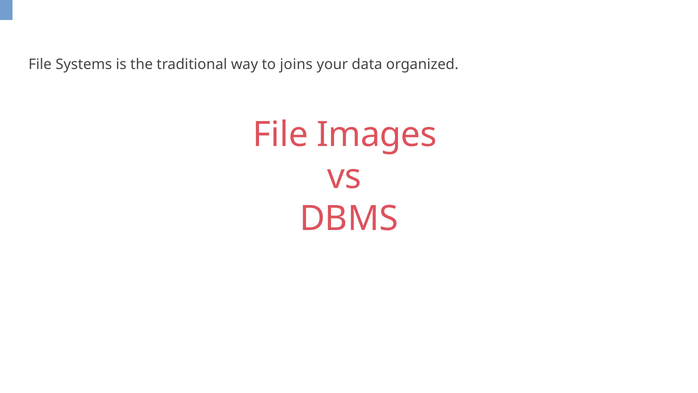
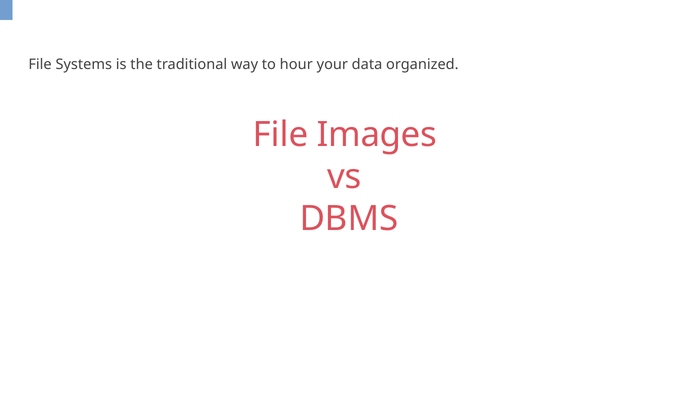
joins: joins -> hour
